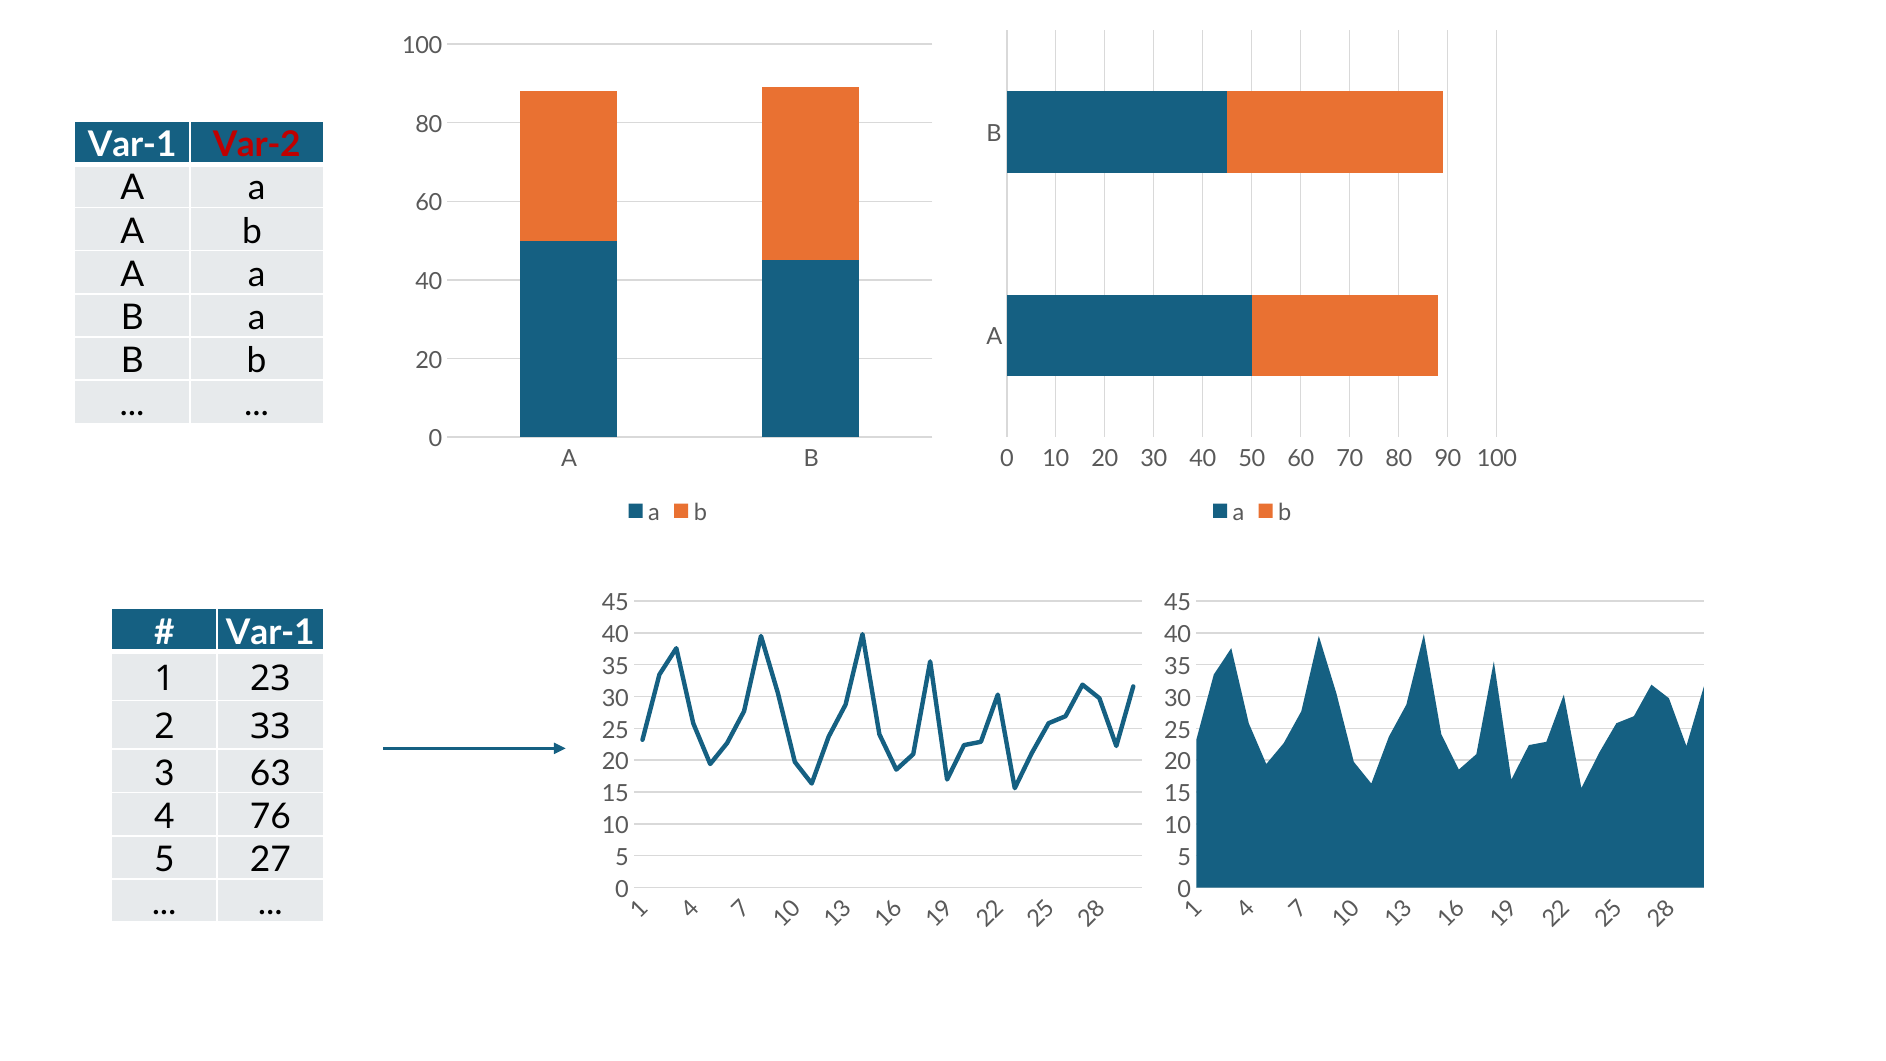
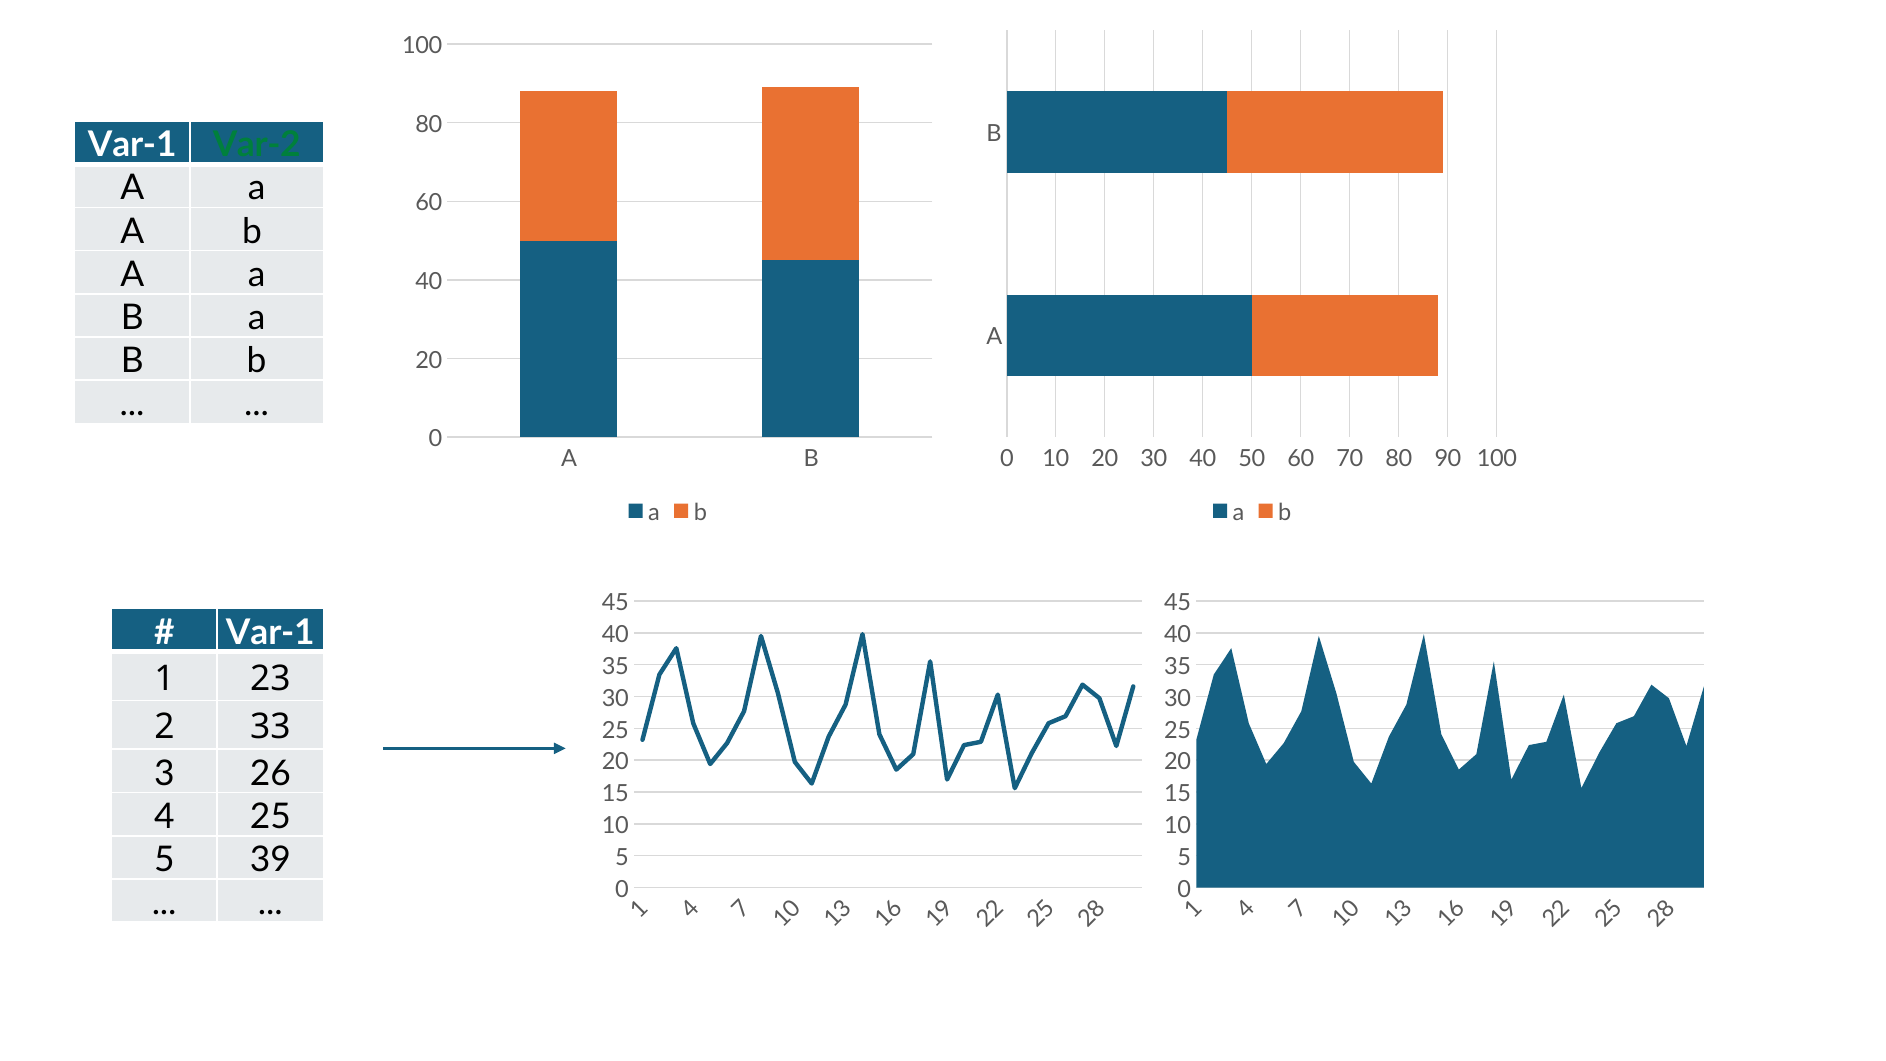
Var-2 colour: red -> green
63: 63 -> 26
4 76: 76 -> 25
27: 27 -> 39
